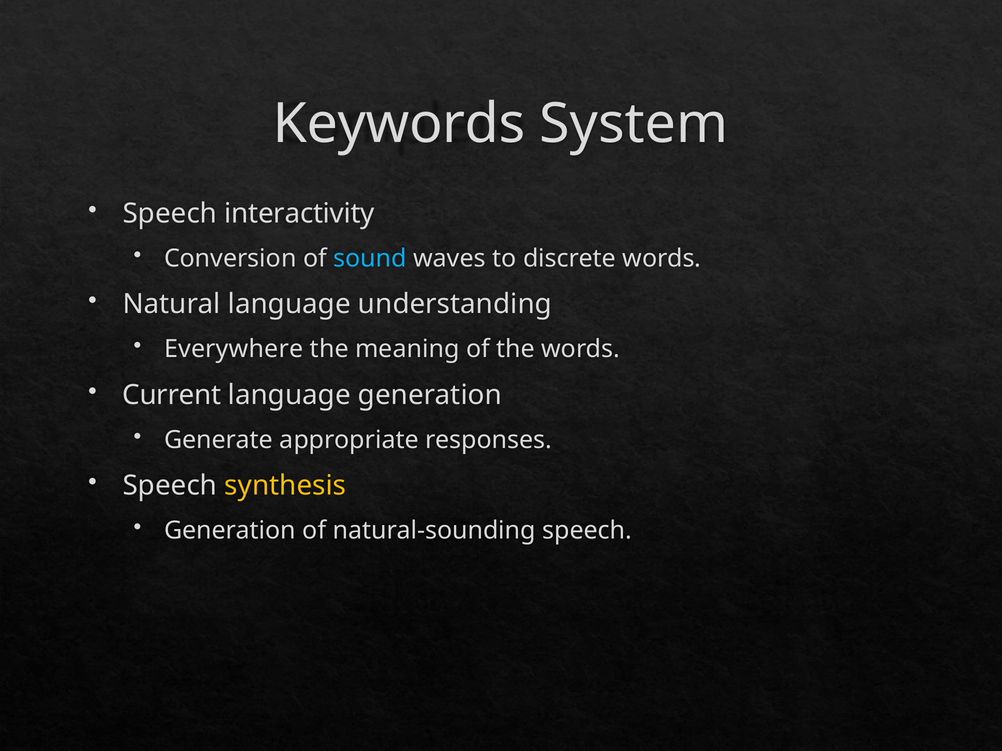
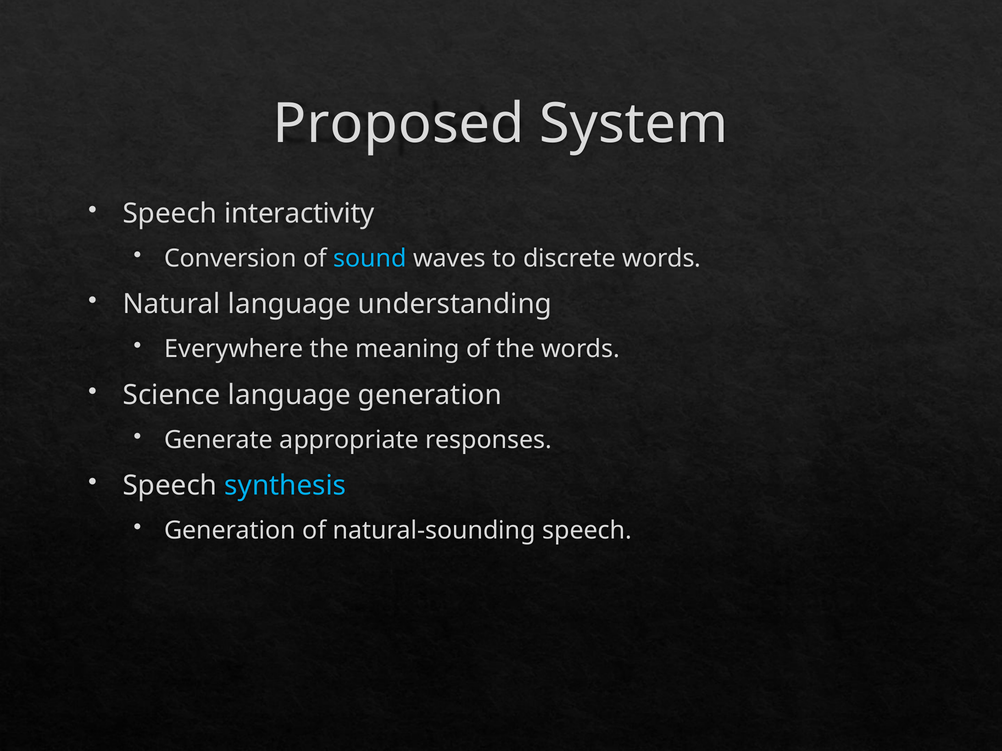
Keywords: Keywords -> Proposed
Current: Current -> Science
synthesis colour: yellow -> light blue
